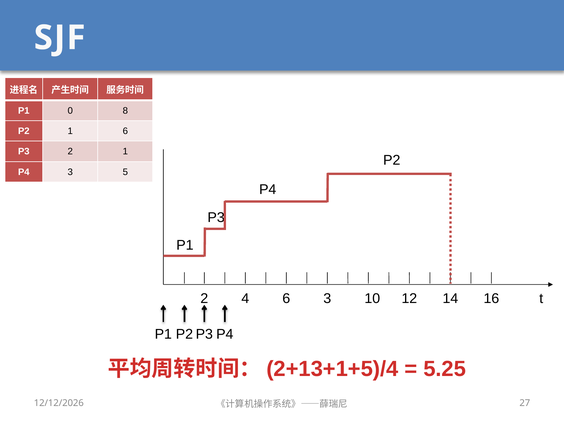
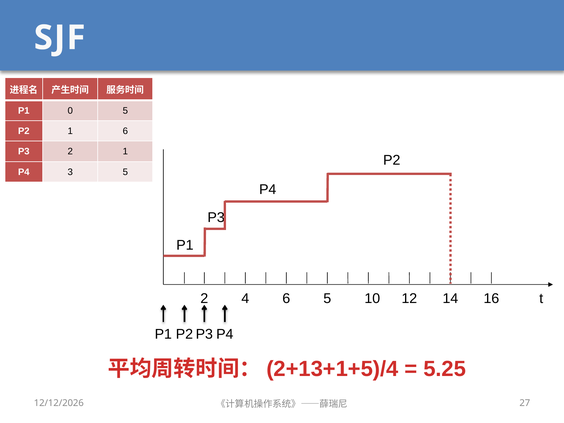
0 8: 8 -> 5
6 3: 3 -> 5
